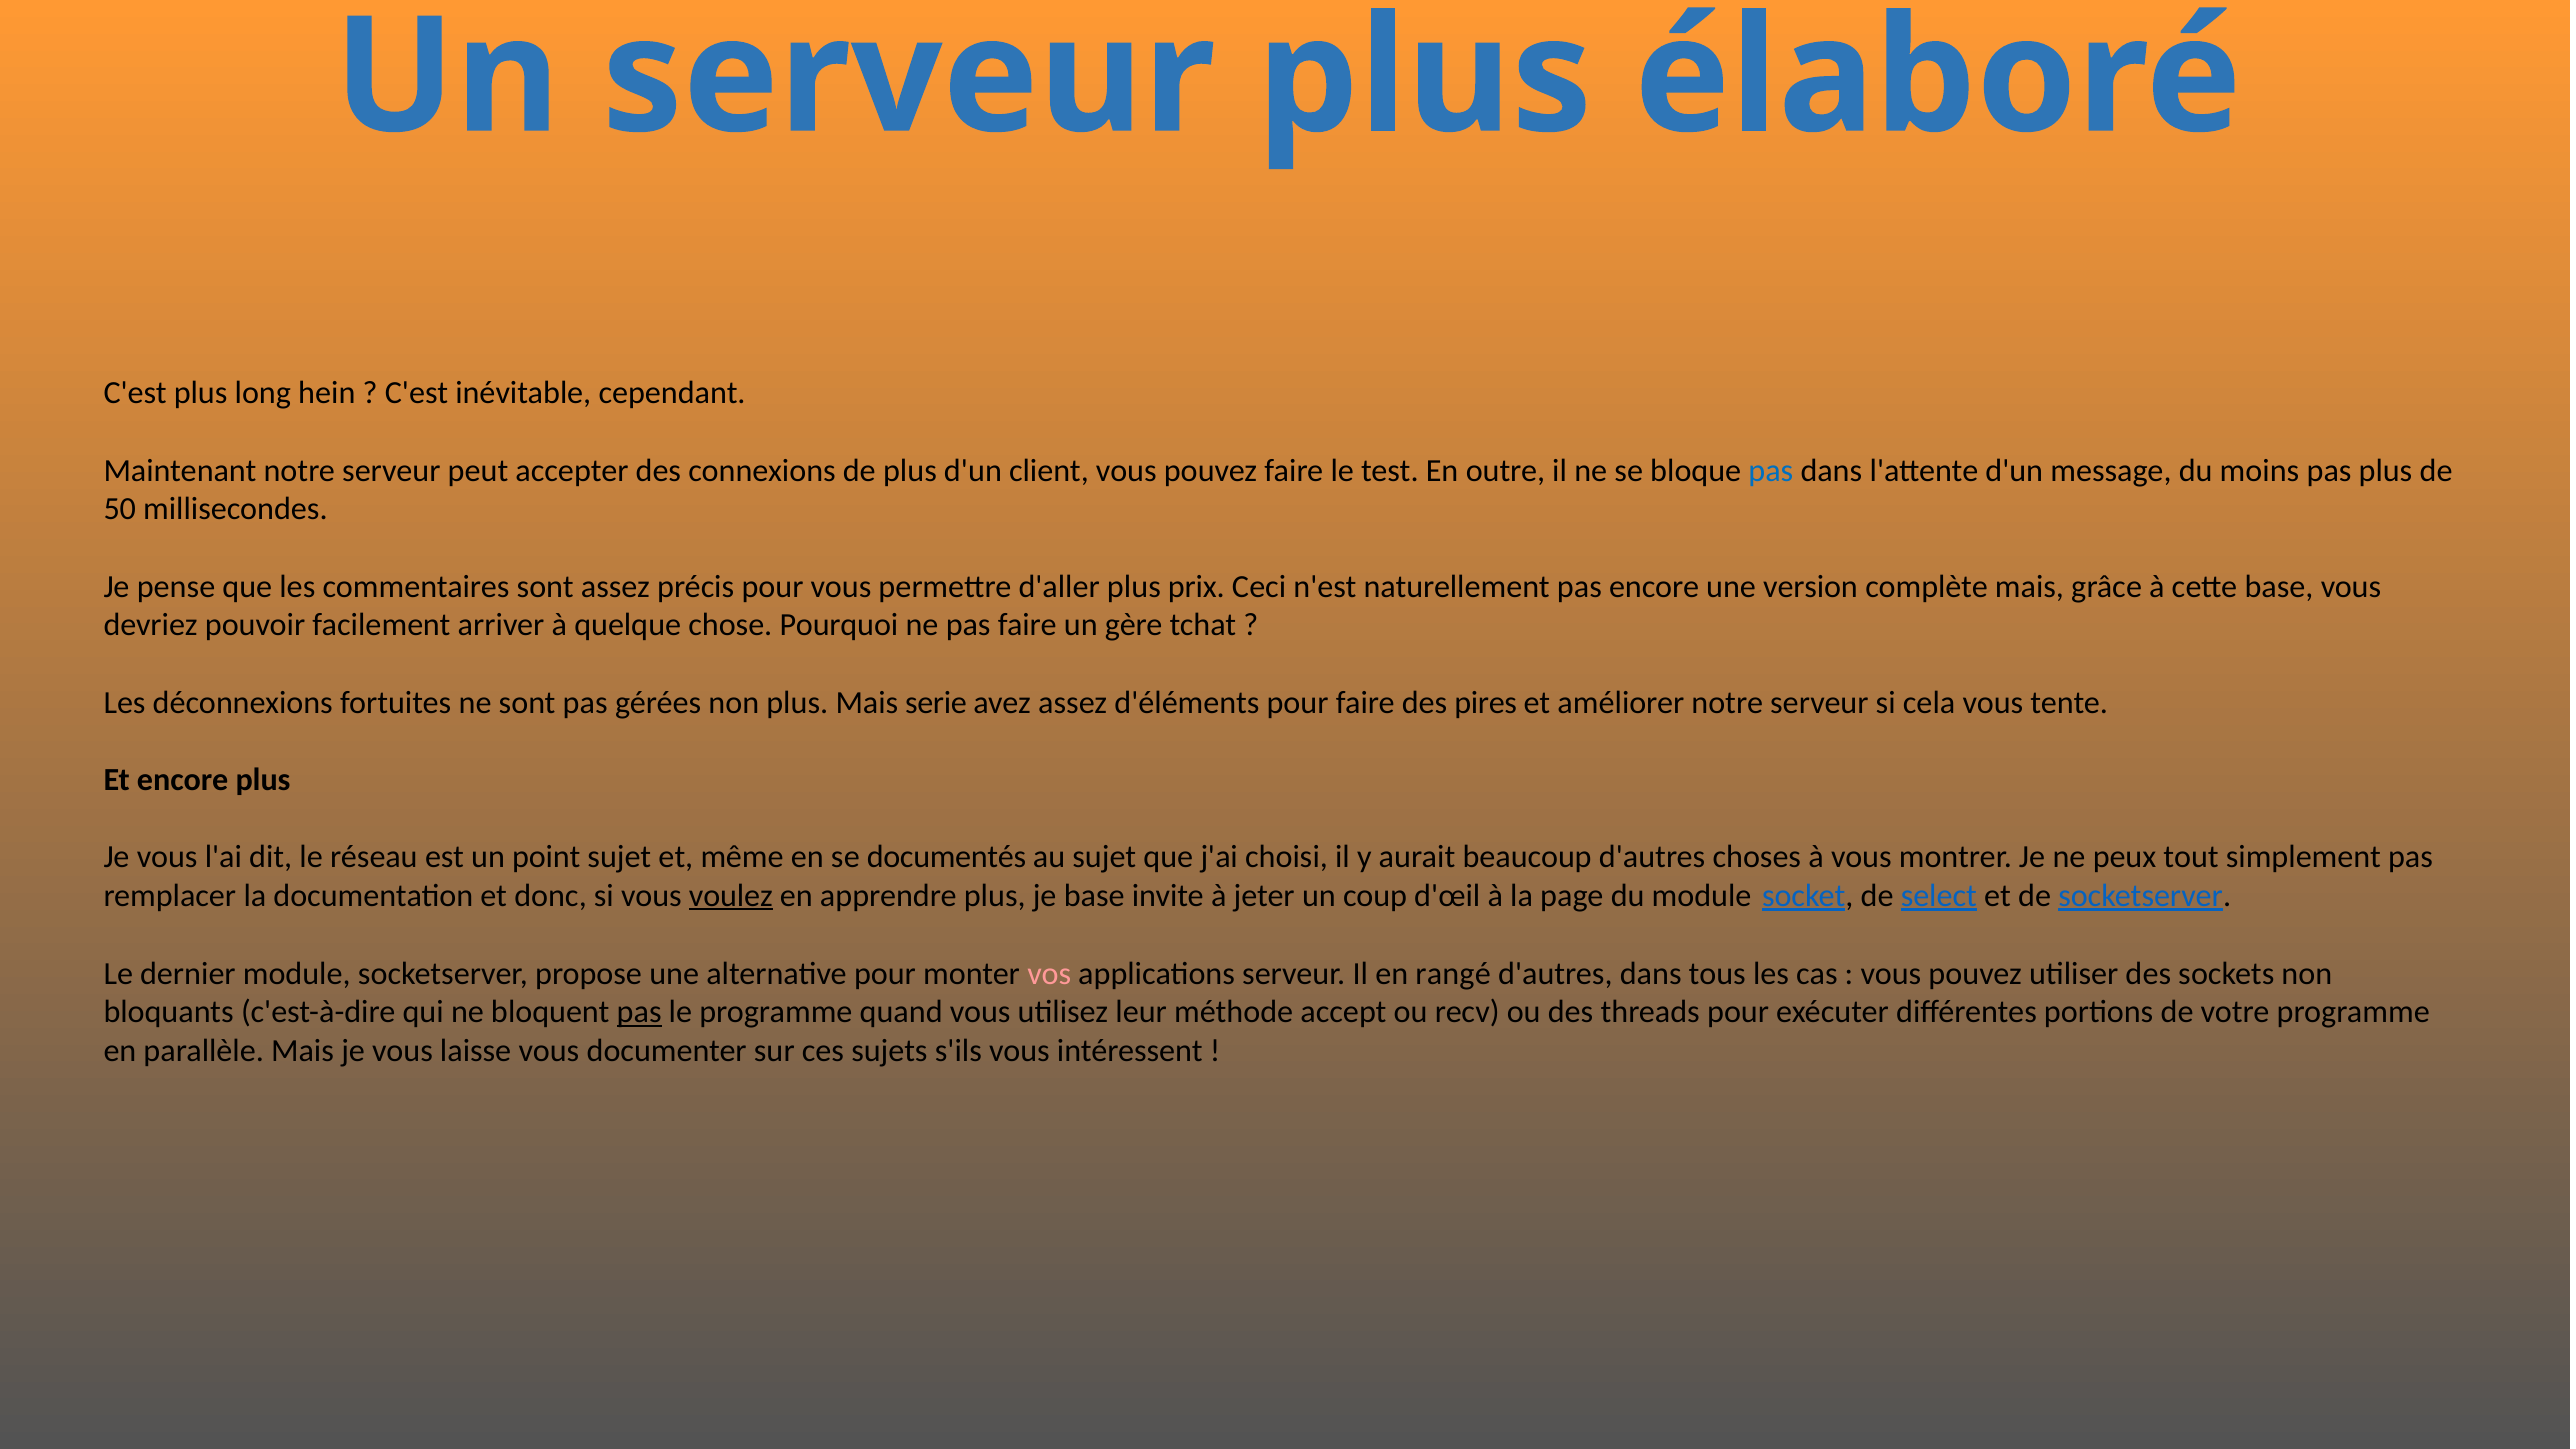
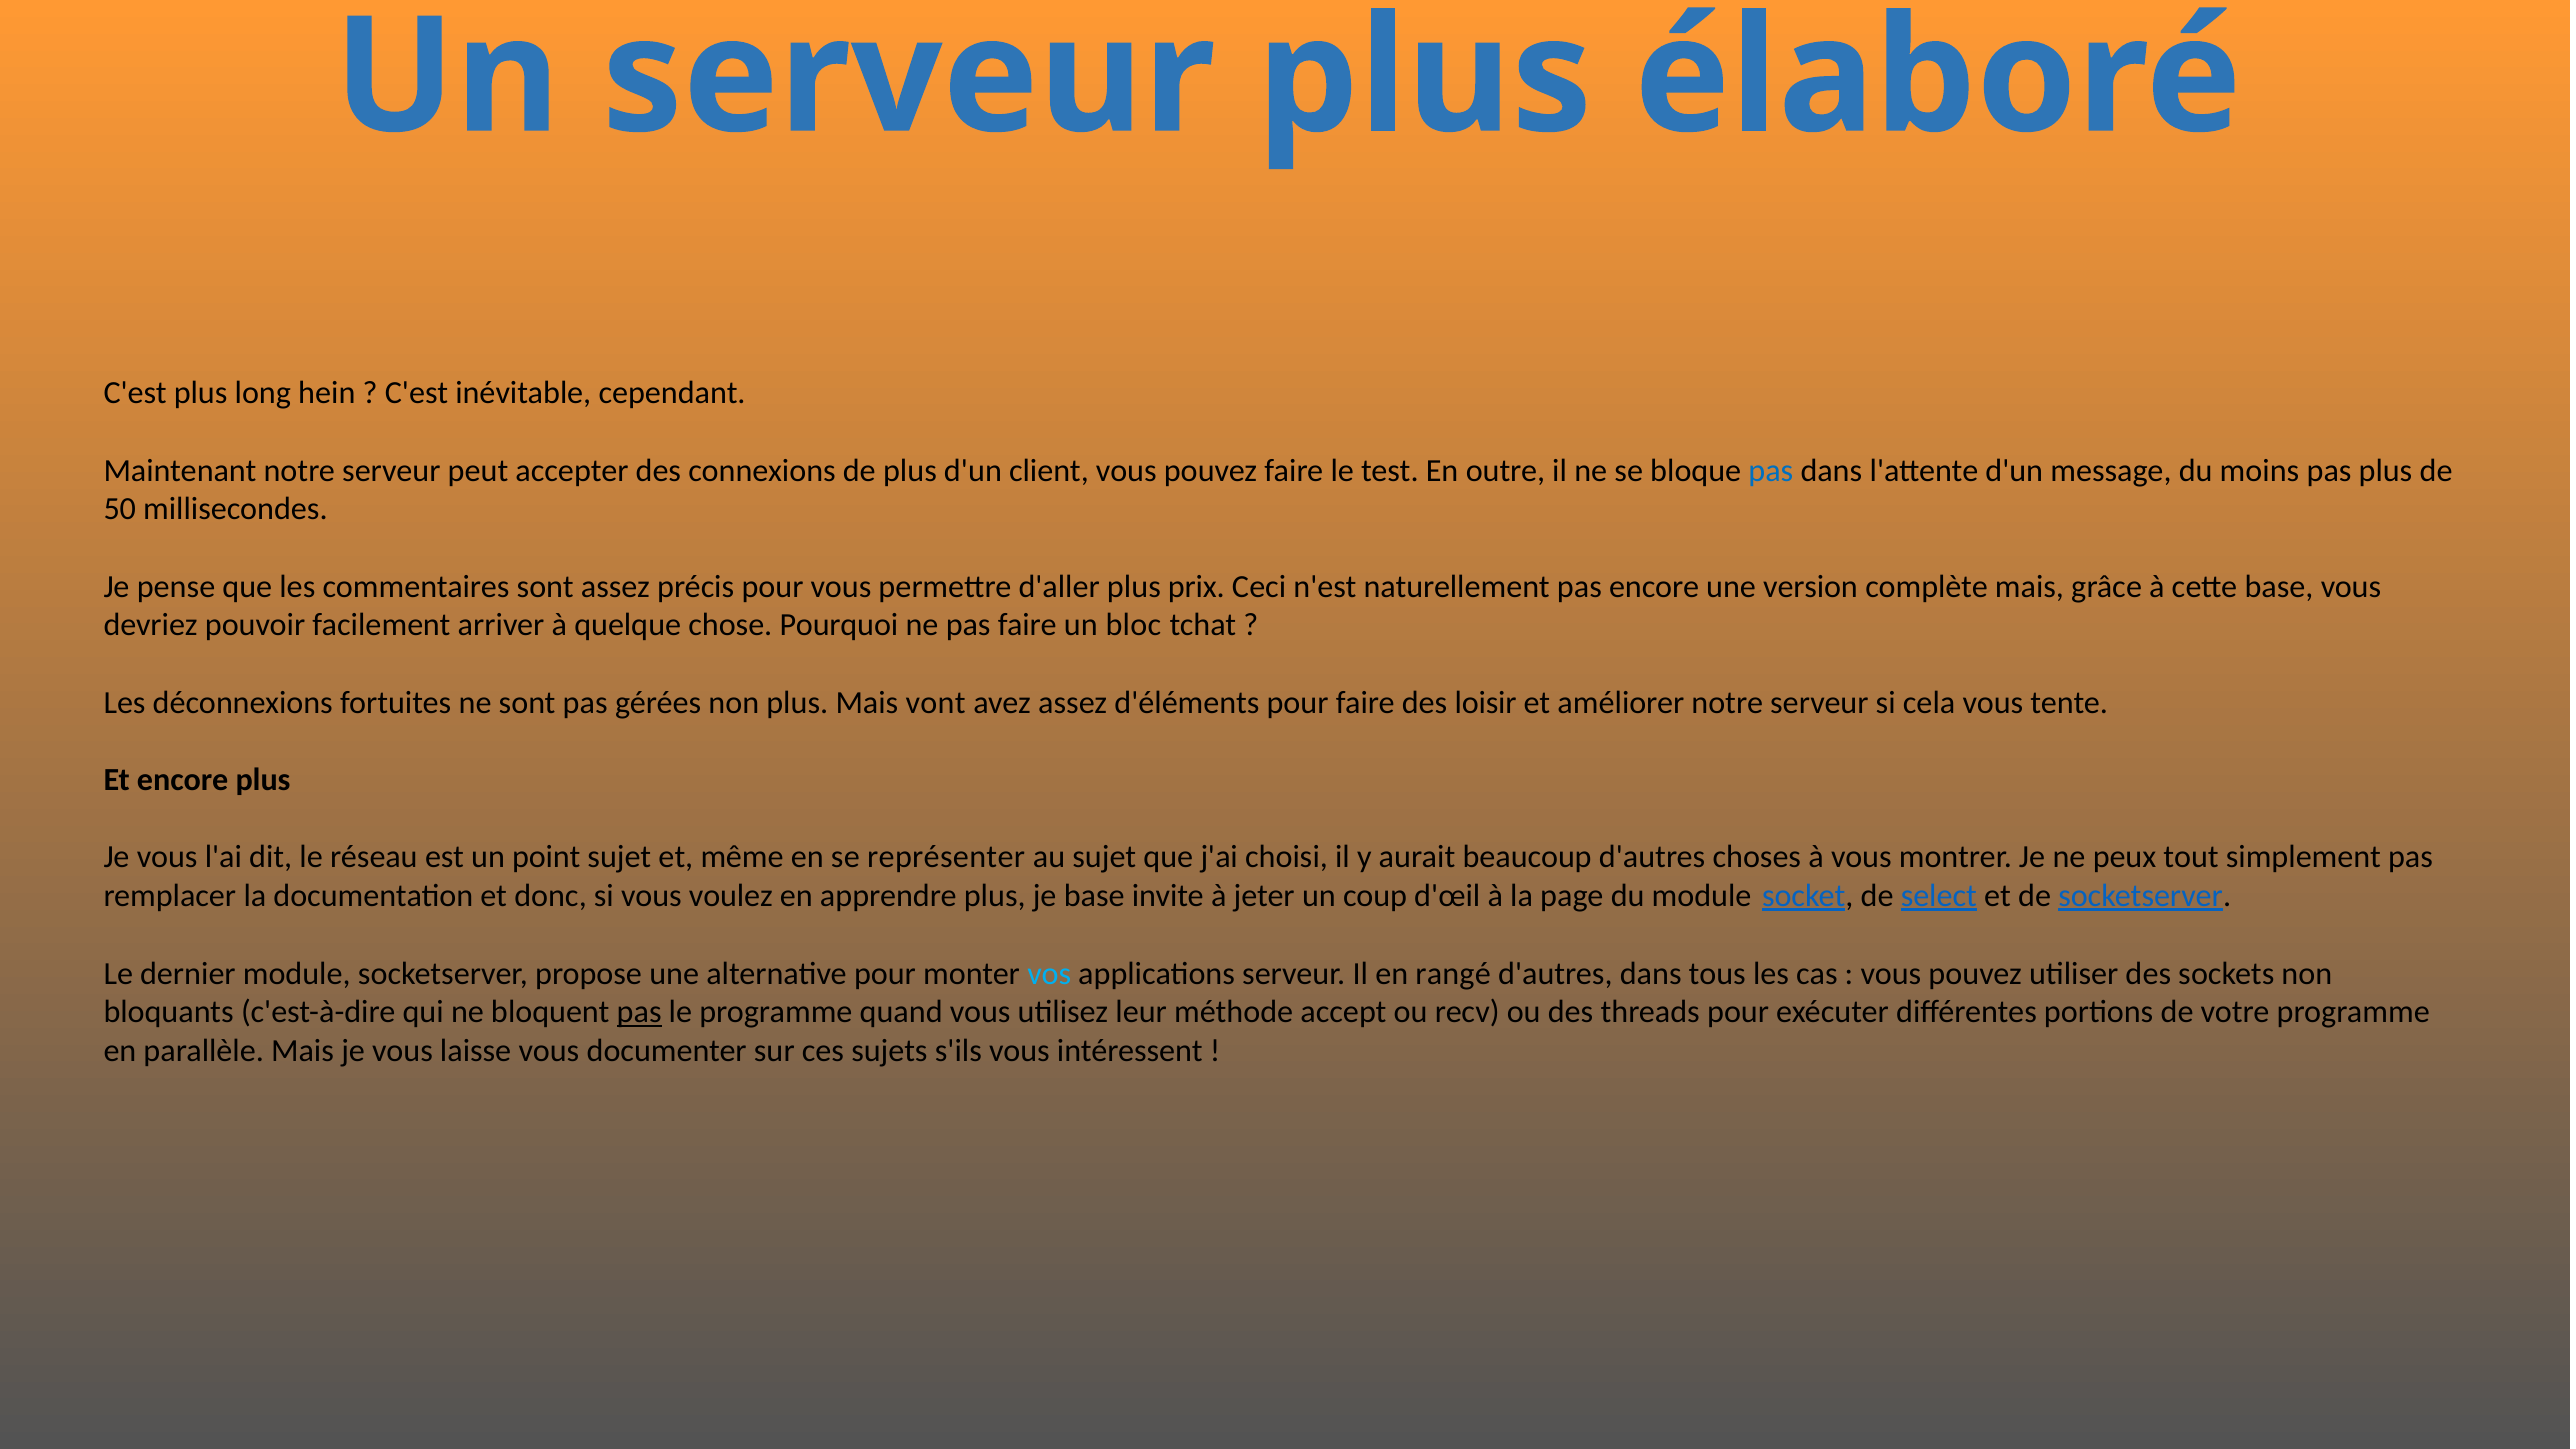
gère: gère -> bloc
serie: serie -> vont
pires: pires -> loisir
documentés: documentés -> représenter
voulez underline: present -> none
vos colour: pink -> light blue
